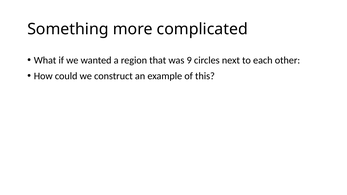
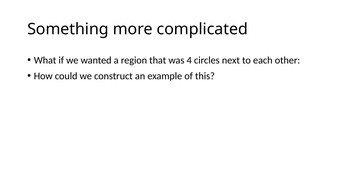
9: 9 -> 4
